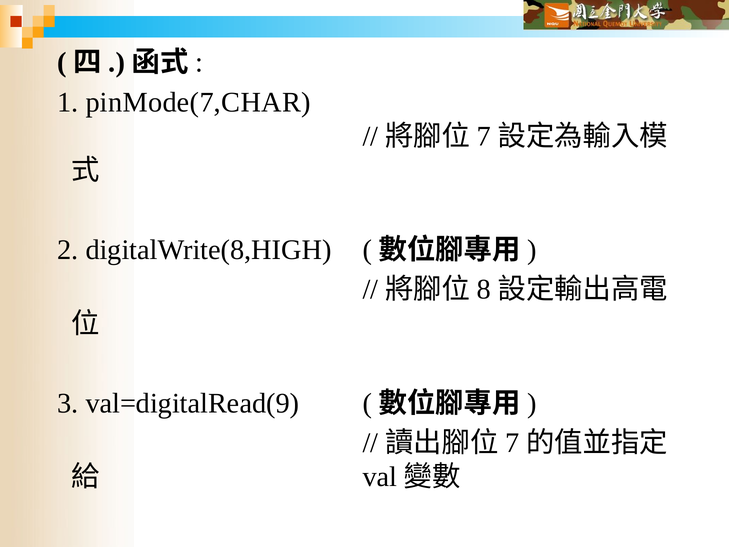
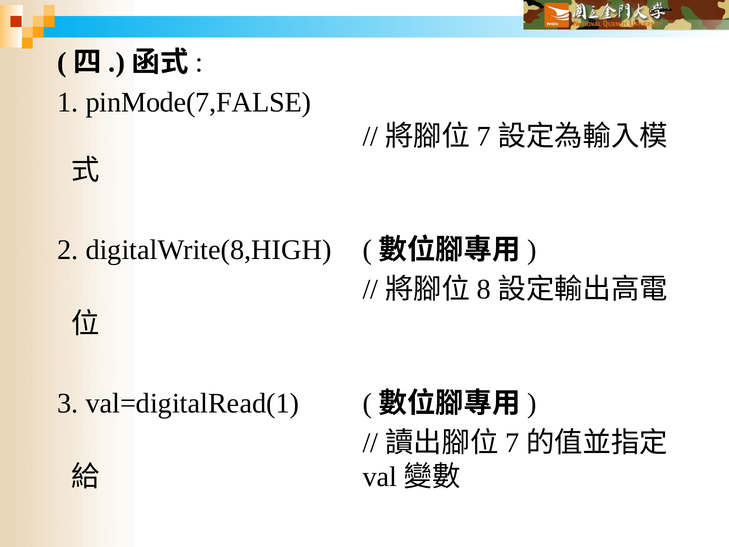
pinMode(7,CHAR: pinMode(7,CHAR -> pinMode(7,FALSE
val=digitalRead(9: val=digitalRead(9 -> val=digitalRead(1
